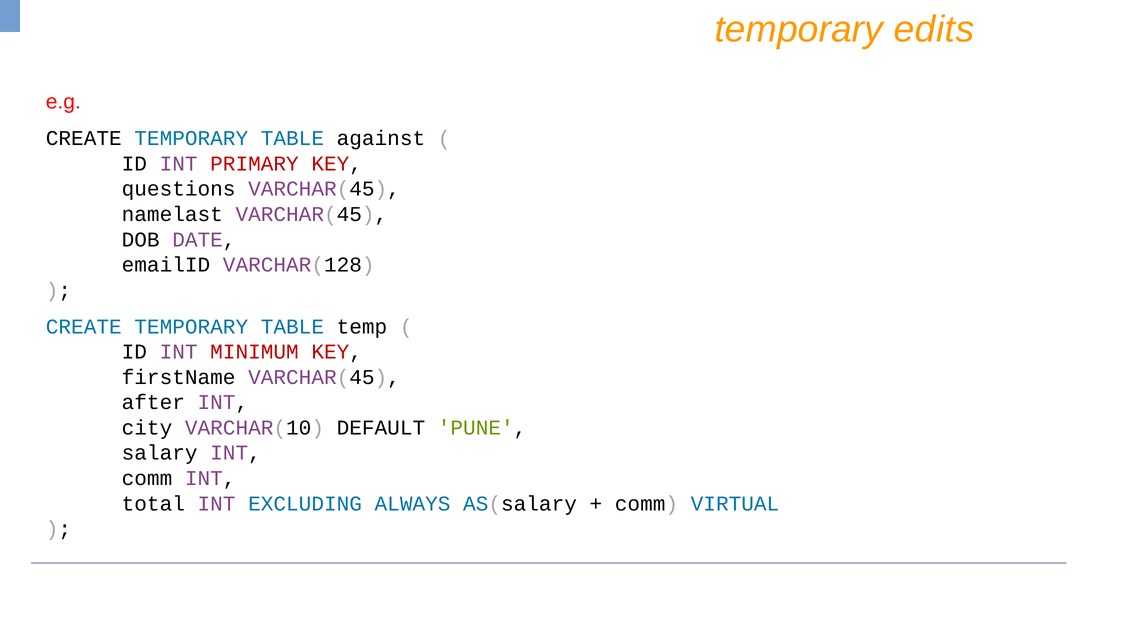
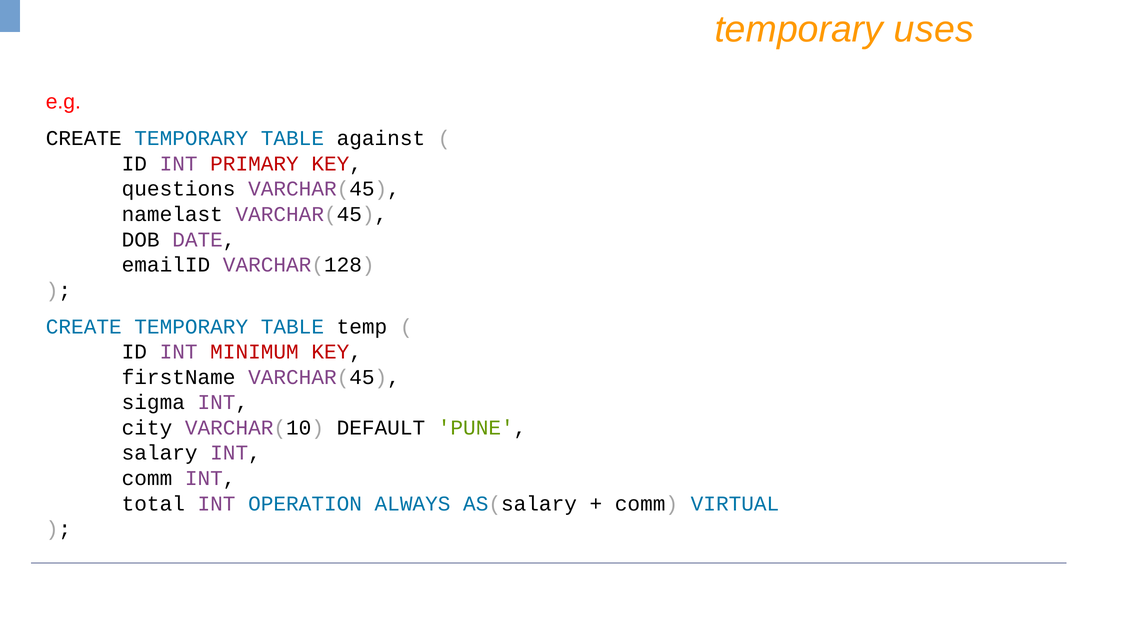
edits: edits -> uses
after: after -> sigma
EXCLUDING: EXCLUDING -> OPERATION
